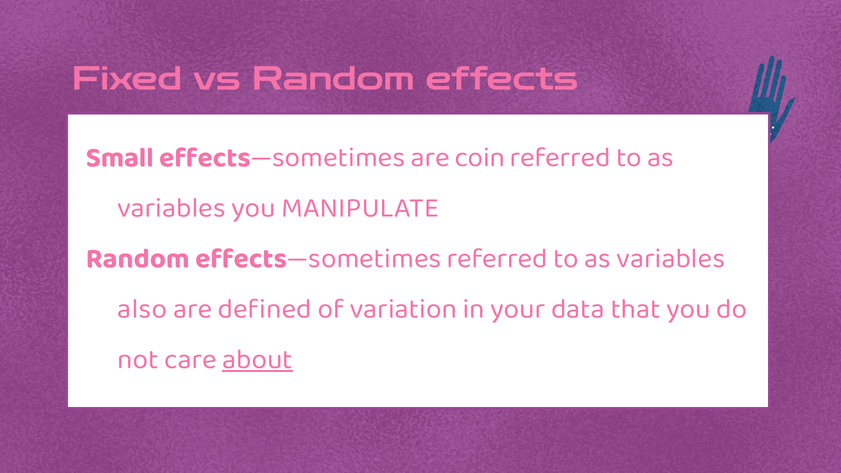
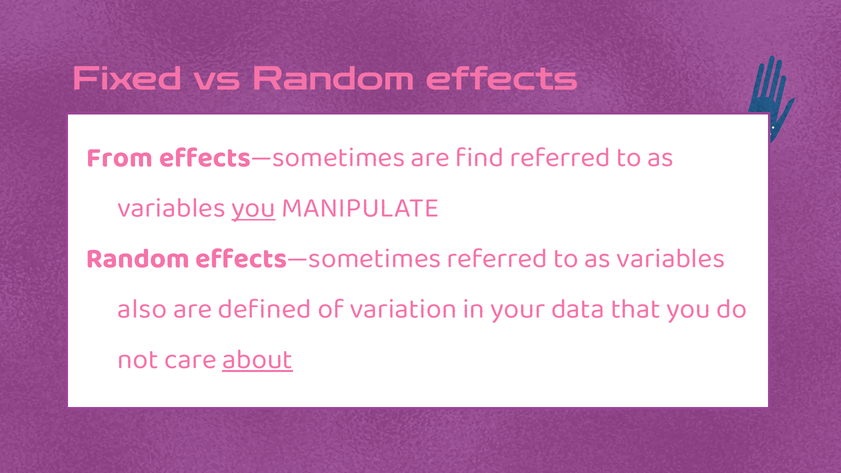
Small: Small -> From
coin: coin -> find
you at (254, 208) underline: none -> present
